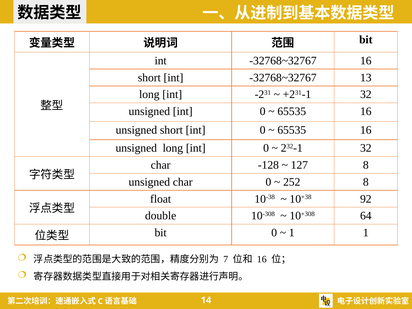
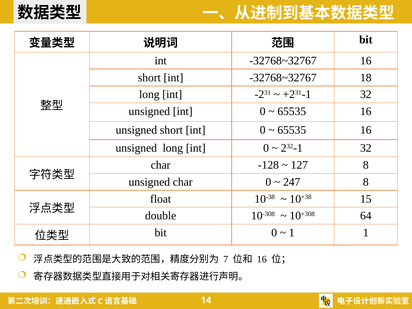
13: 13 -> 18
252: 252 -> 247
92: 92 -> 15
